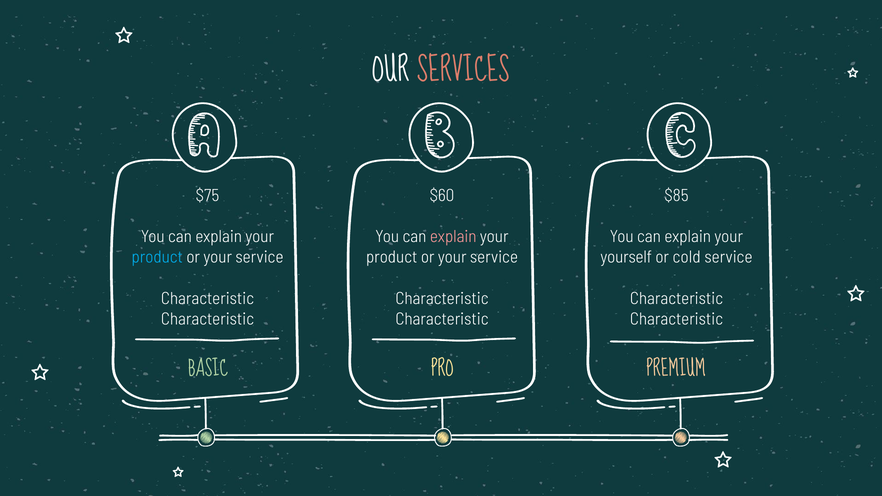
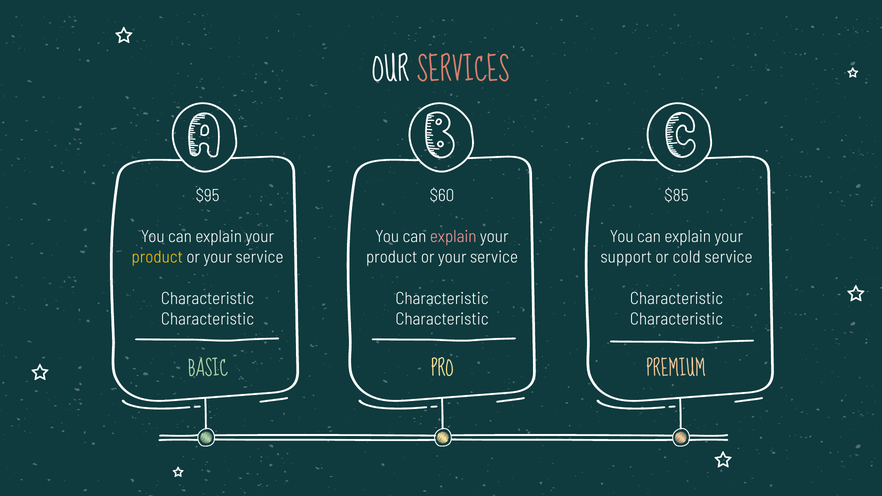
$75: $75 -> $95
product at (157, 257) colour: light blue -> yellow
yourself: yourself -> support
